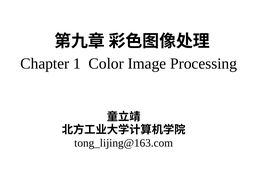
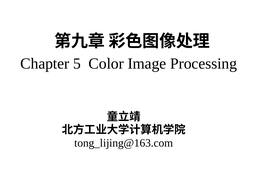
1: 1 -> 5
